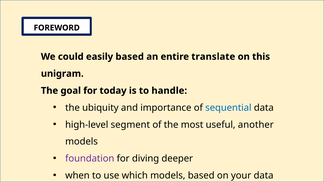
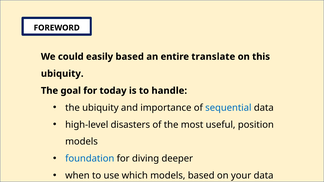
unigram at (62, 74): unigram -> ubiquity
segment: segment -> disasters
another: another -> position
foundation colour: purple -> blue
